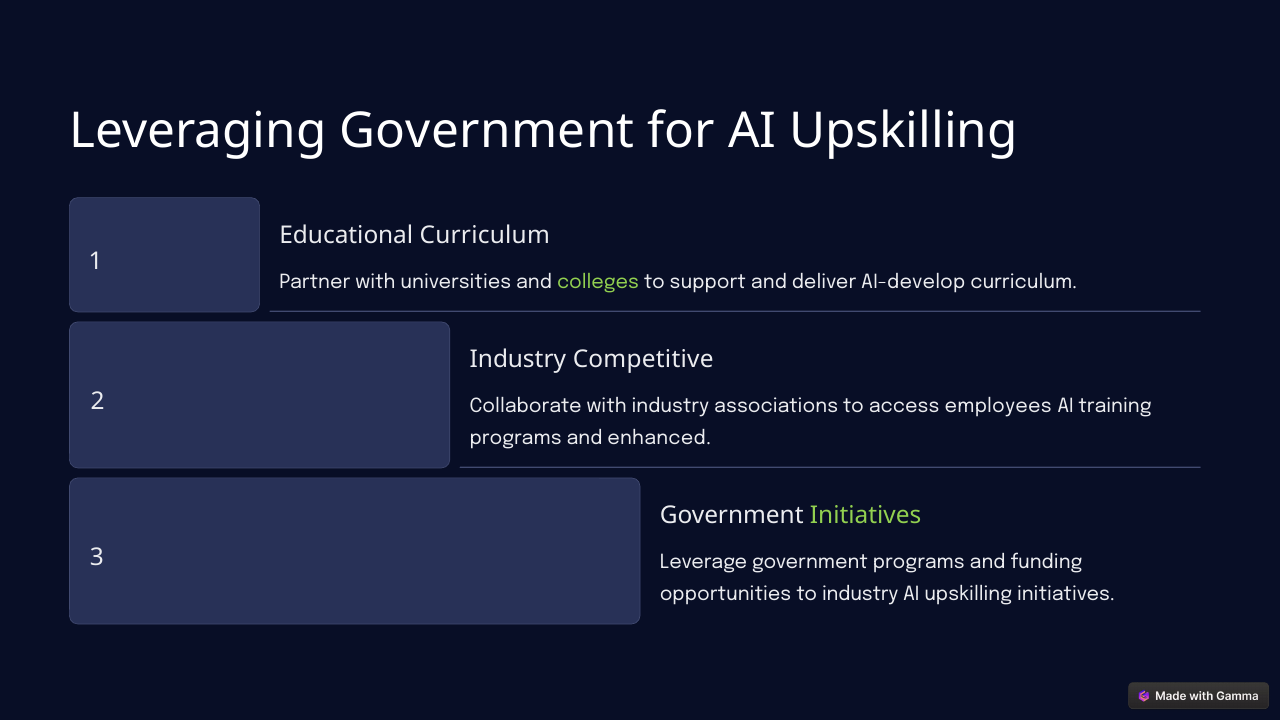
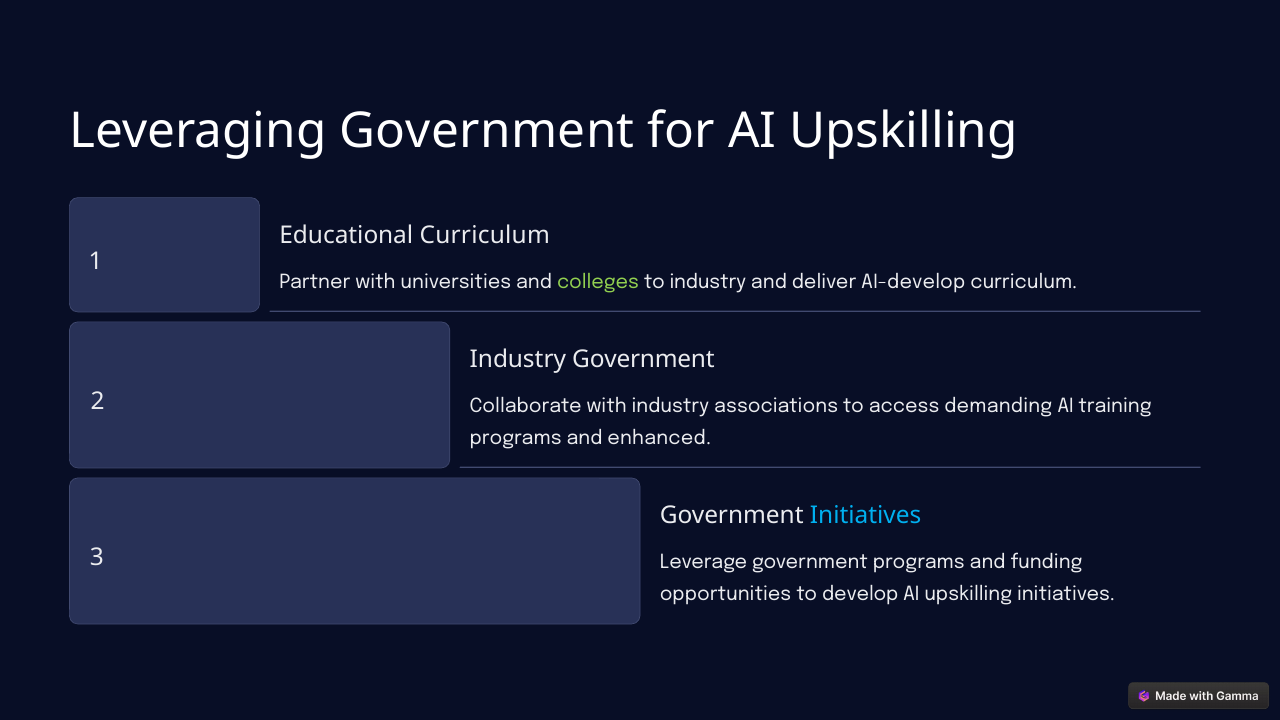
to support: support -> industry
Industry Competitive: Competitive -> Government
employees: employees -> demanding
Initiatives at (866, 515) colour: light green -> light blue
to industry: industry -> develop
